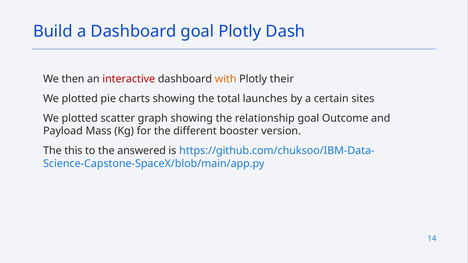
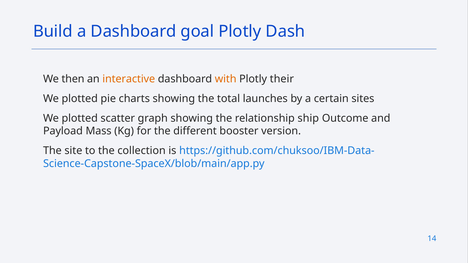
interactive colour: red -> orange
relationship goal: goal -> ship
this: this -> site
answered: answered -> collection
